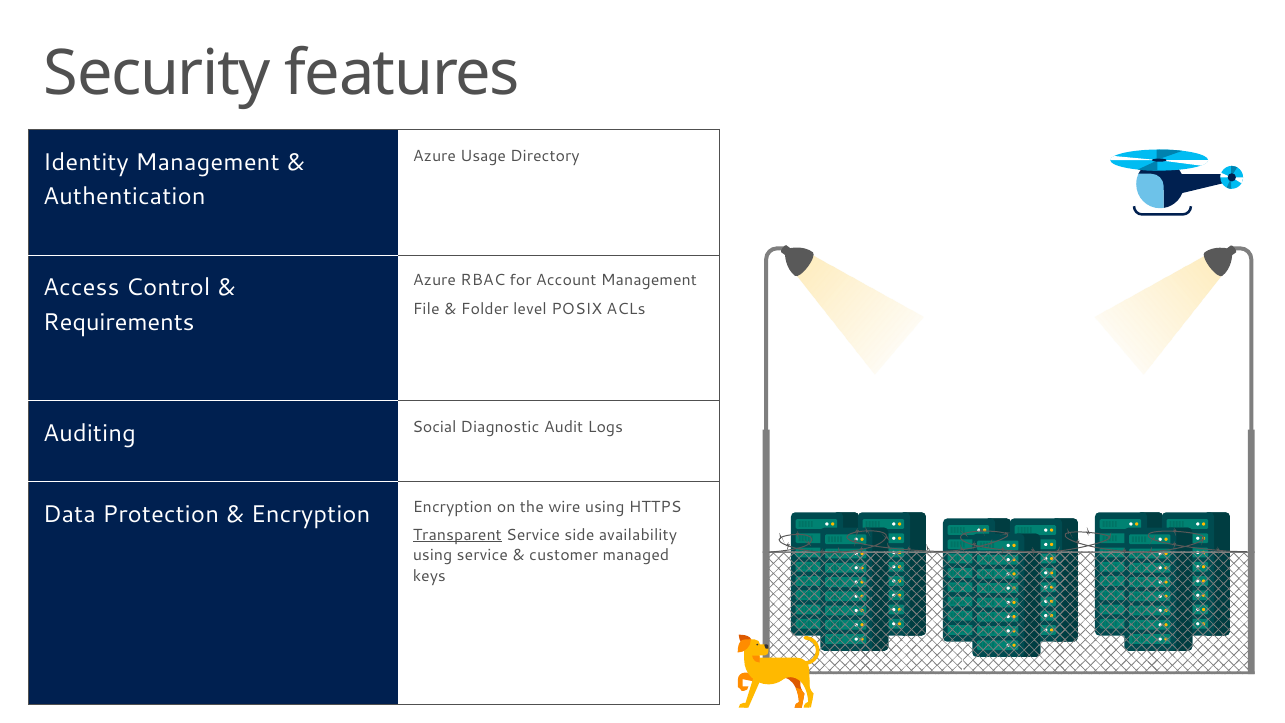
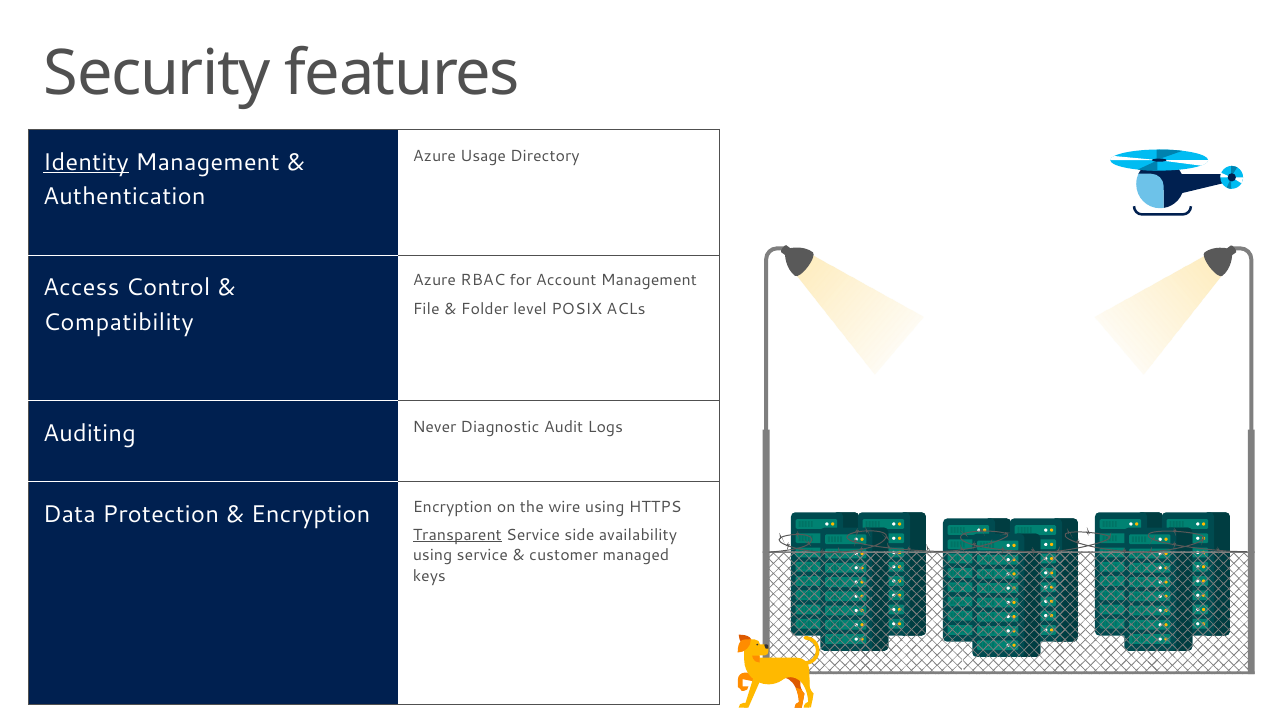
Identity underline: none -> present
Requirements: Requirements -> Compatibility
Social: Social -> Never
